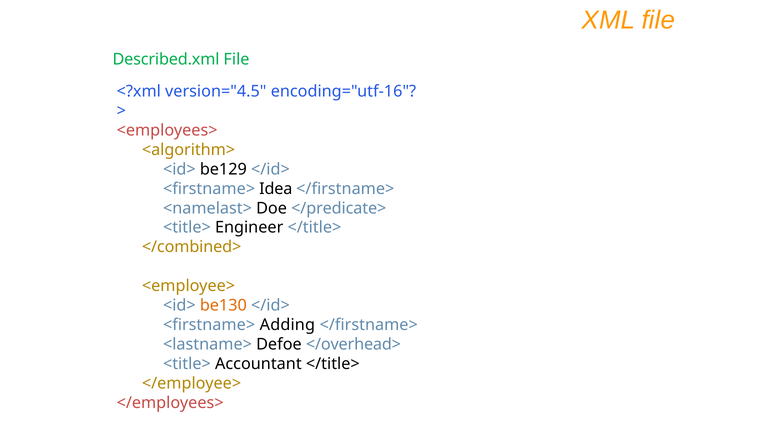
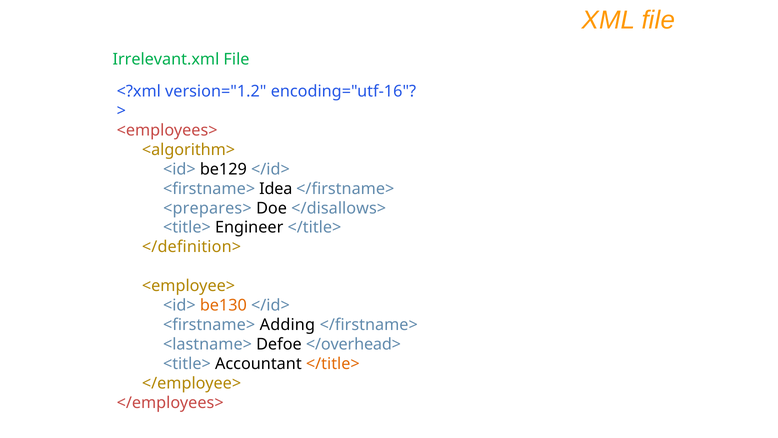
Described.xml: Described.xml -> Irrelevant.xml
version="4.5: version="4.5 -> version="1.2
<namelast>: <namelast> -> <prepares>
</predicate>: </predicate> -> </disallows>
</combined>: </combined> -> </definition>
</title> at (333, 364) colour: black -> orange
